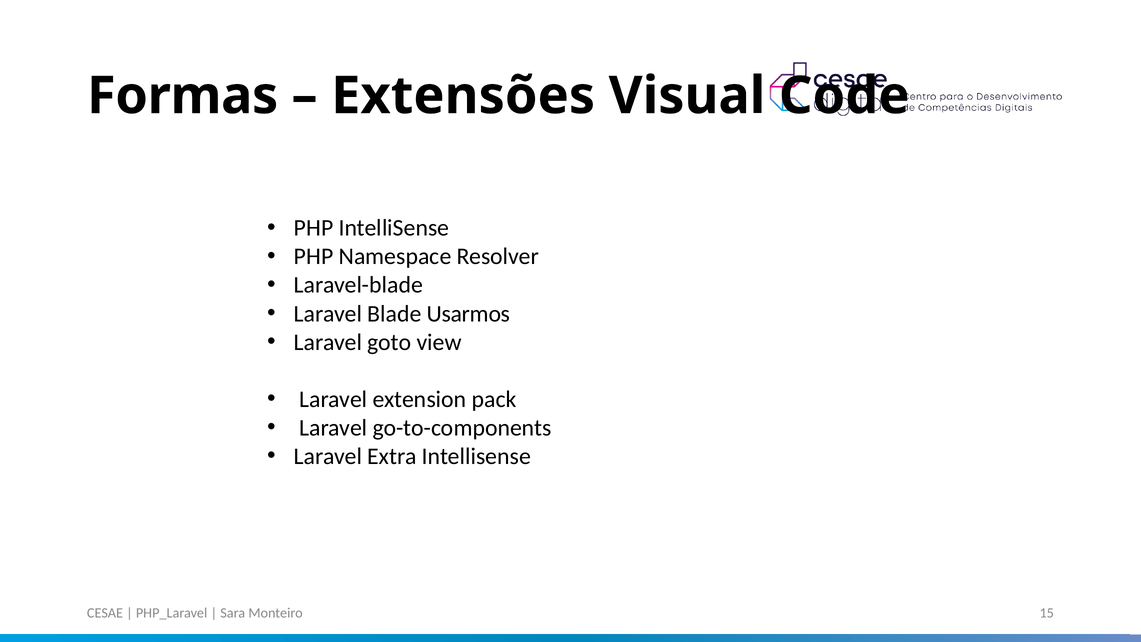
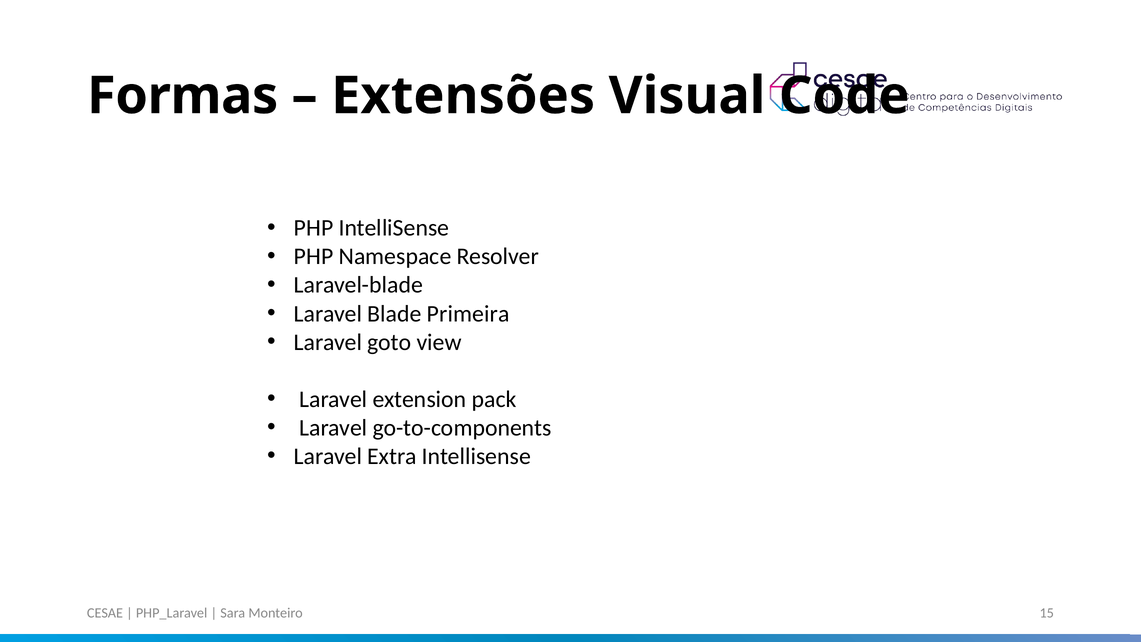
Usarmos: Usarmos -> Primeira
